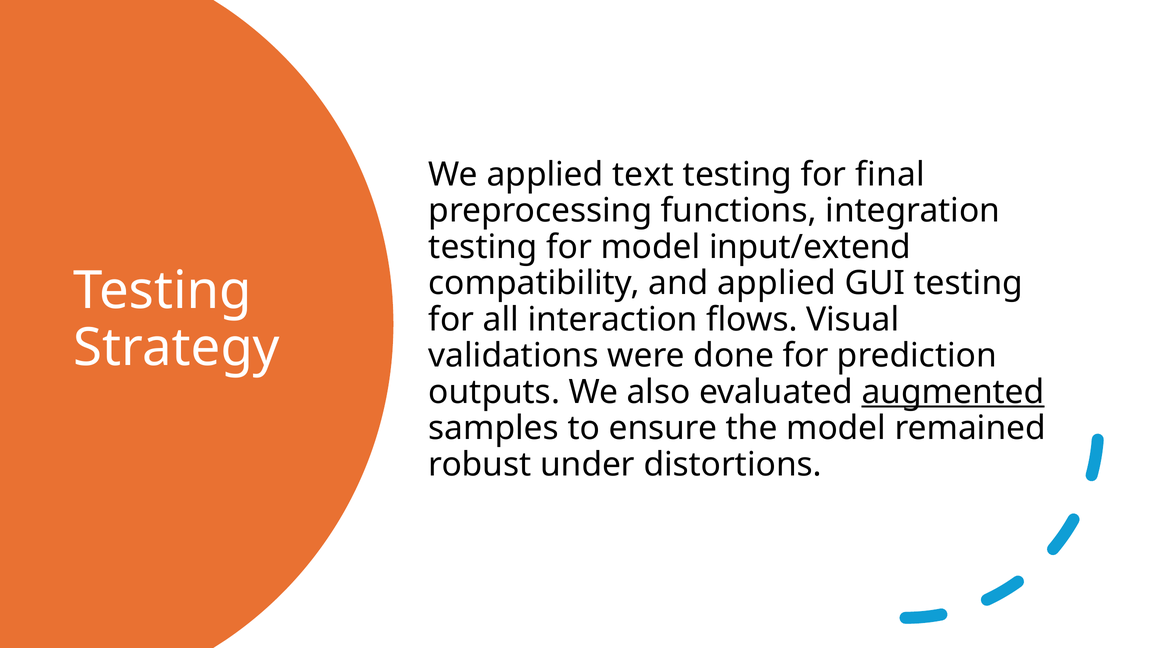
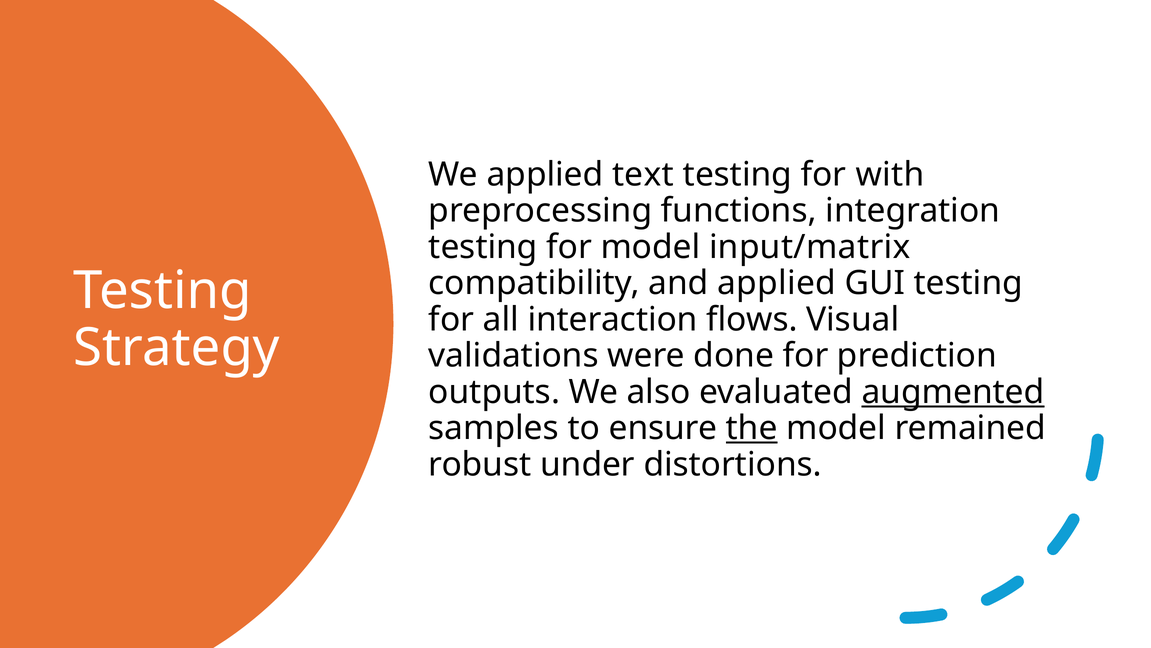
final: final -> with
input/extend: input/extend -> input/matrix
the underline: none -> present
